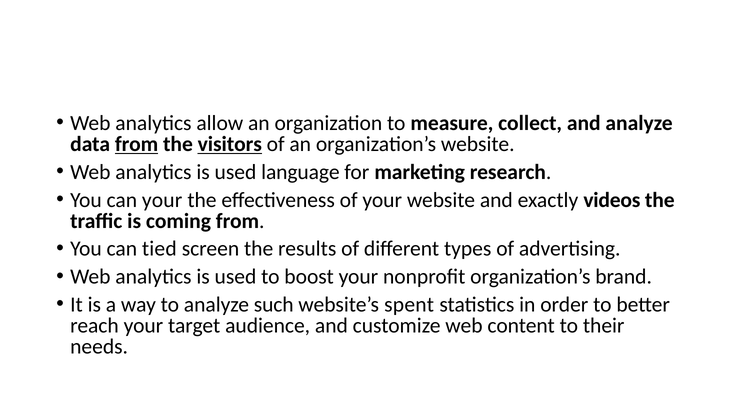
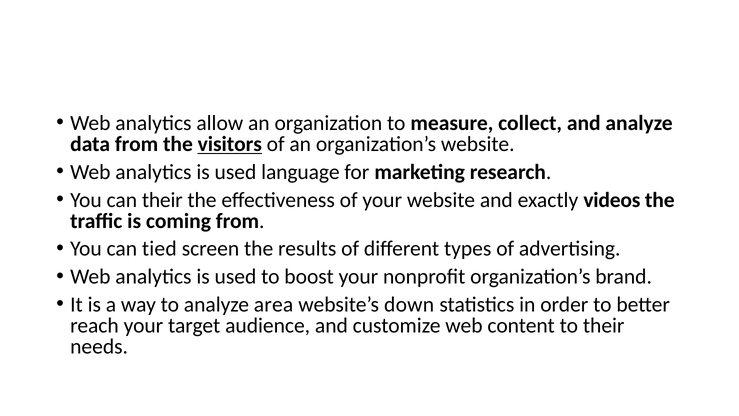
from at (137, 144) underline: present -> none
can your: your -> their
such: such -> area
spent: spent -> down
